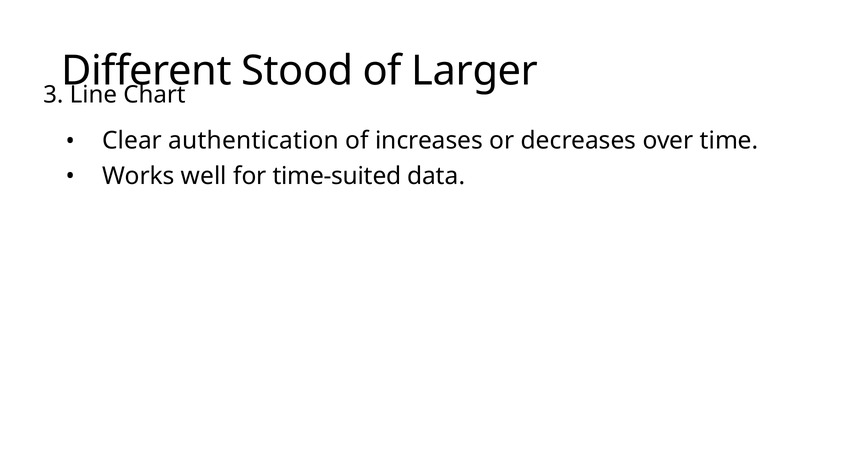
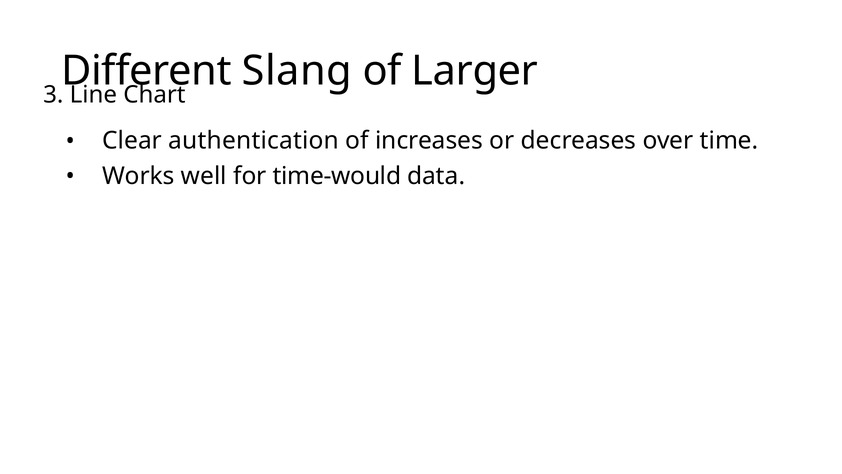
Stood: Stood -> Slang
time-suited: time-suited -> time-would
